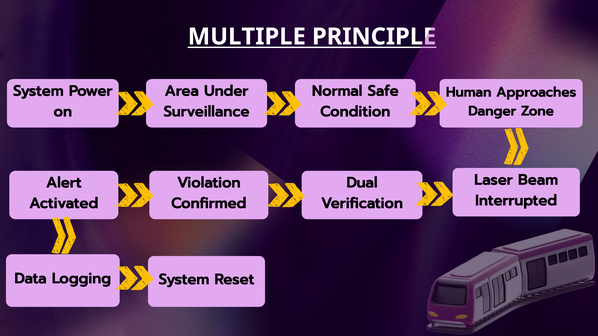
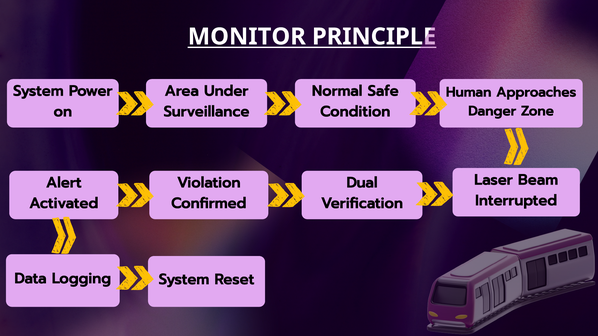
MULTIPLE: MULTIPLE -> MONITOR
